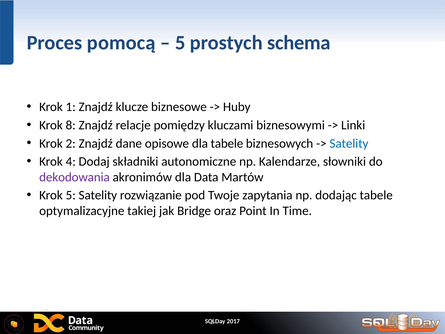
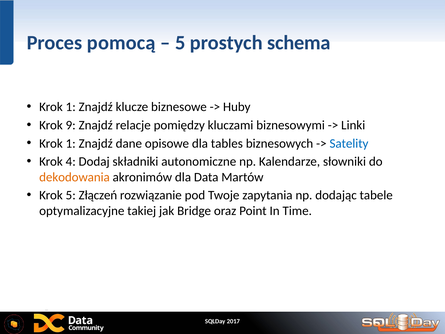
8: 8 -> 9
2 at (71, 143): 2 -> 1
dla tabele: tabele -> tables
dekodowania colour: purple -> orange
5 Satelity: Satelity -> Złączeń
